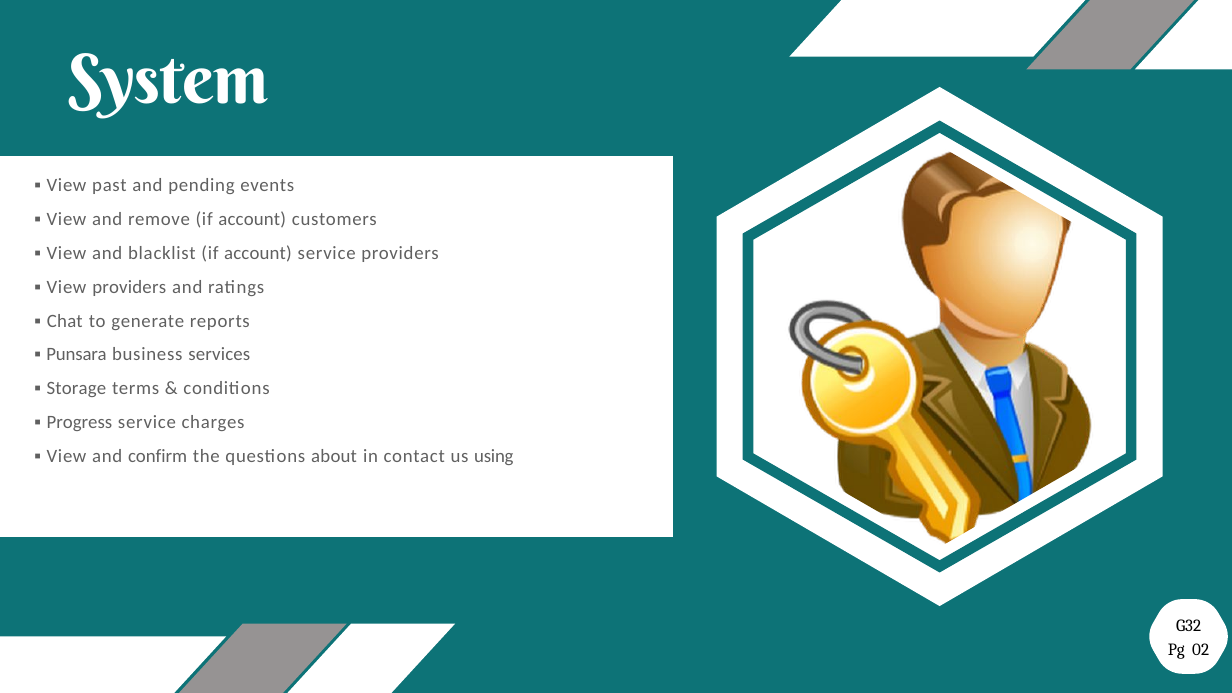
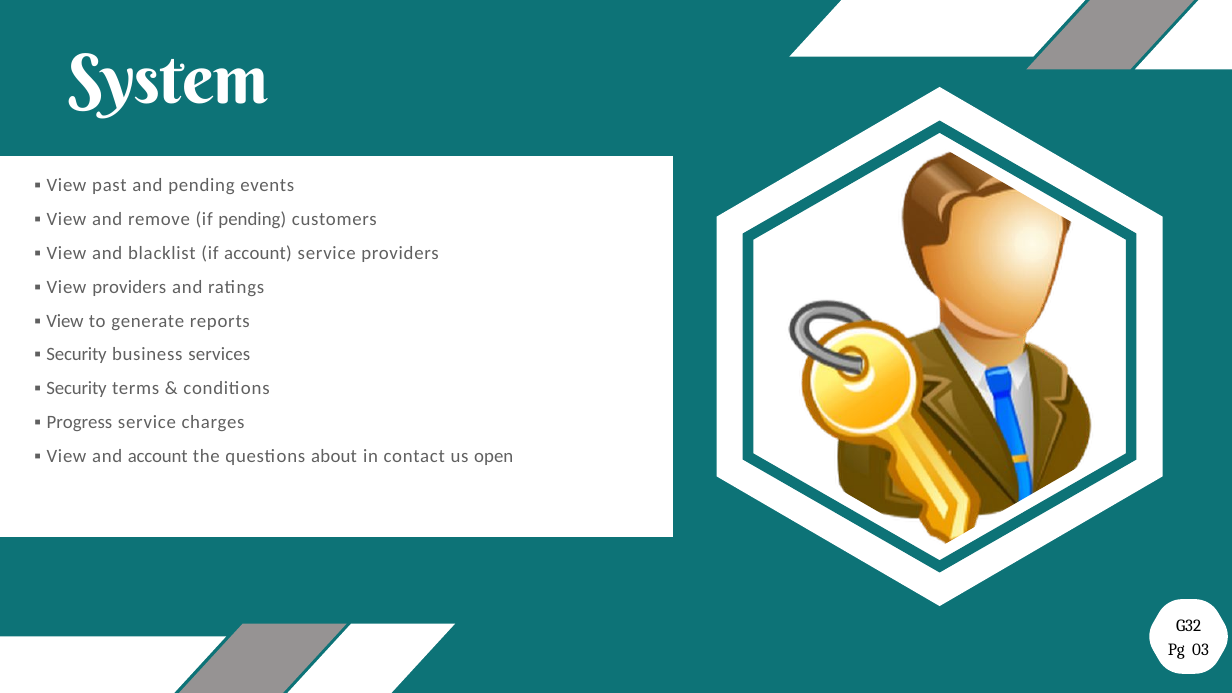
remove if account: account -> pending
Chat at (65, 321): Chat -> View
Punsara at (77, 355): Punsara -> Security
Storage at (76, 389): Storage -> Security
and confirm: confirm -> account
using: using -> open
02: 02 -> 03
